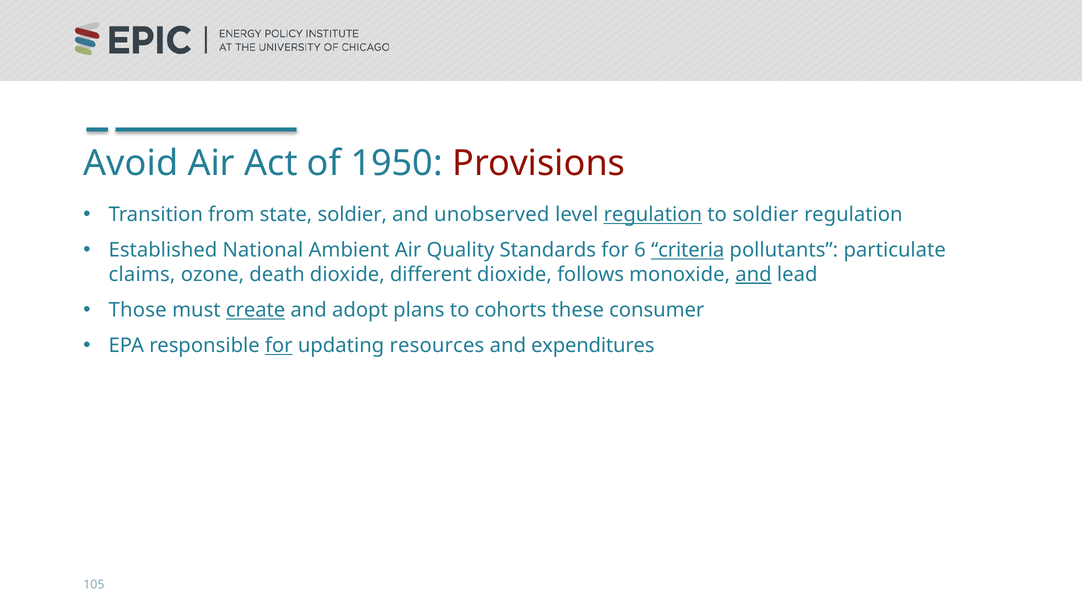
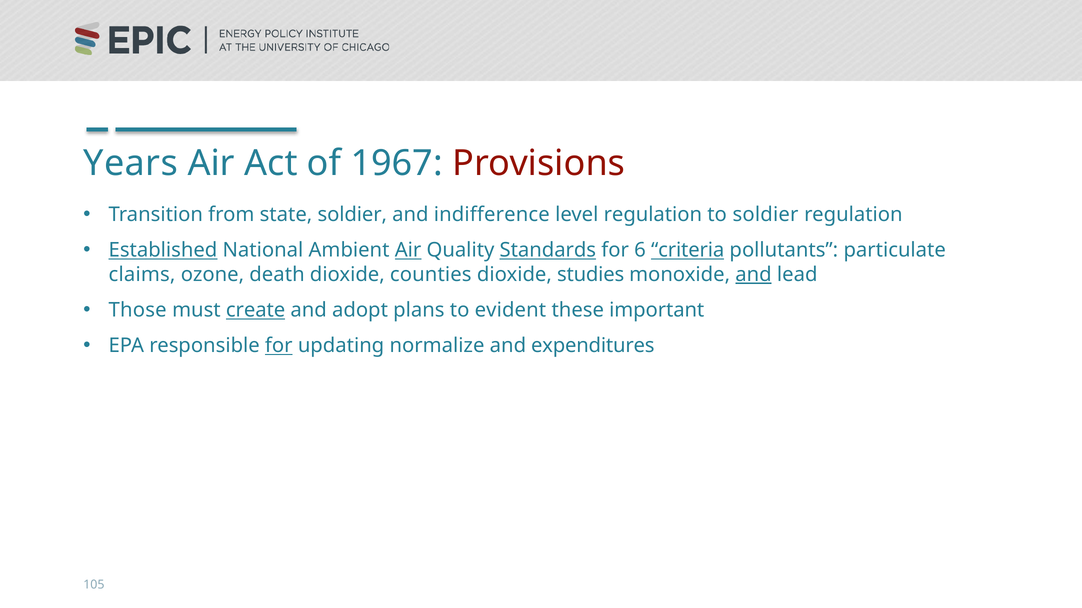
Avoid: Avoid -> Years
1950: 1950 -> 1967
unobserved: unobserved -> indifference
regulation at (653, 215) underline: present -> none
Established underline: none -> present
Air at (408, 251) underline: none -> present
Standards underline: none -> present
different: different -> counties
follows: follows -> studies
cohorts: cohorts -> evident
consumer: consumer -> important
resources: resources -> normalize
